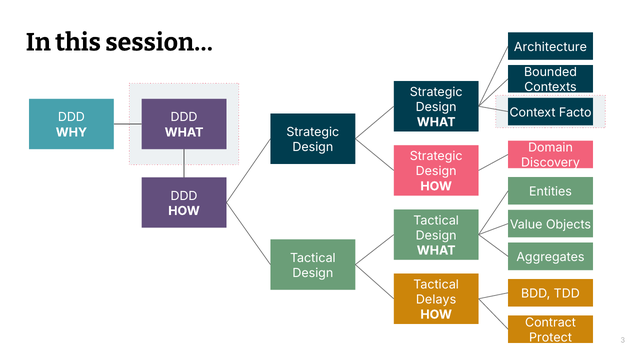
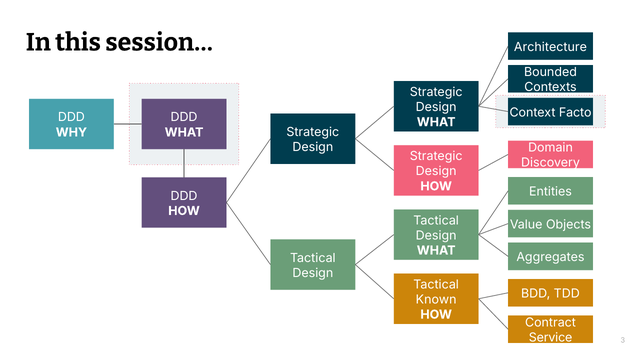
Delays: Delays -> Known
Protect: Protect -> Service
